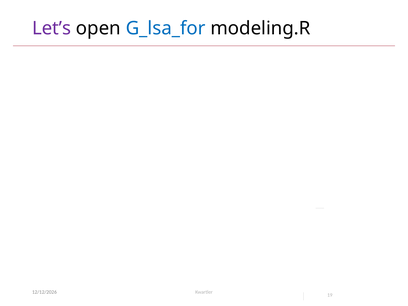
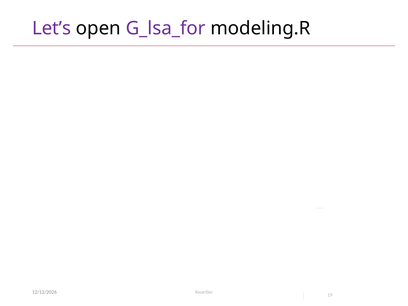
G_lsa_for colour: blue -> purple
